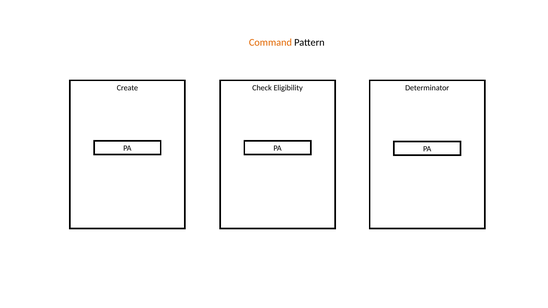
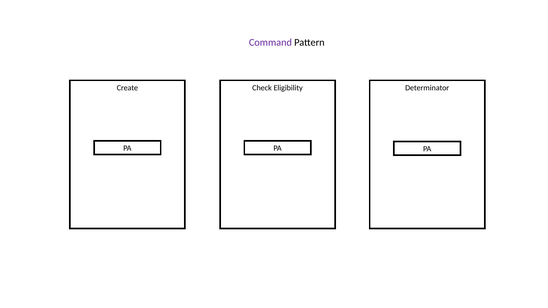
Command colour: orange -> purple
